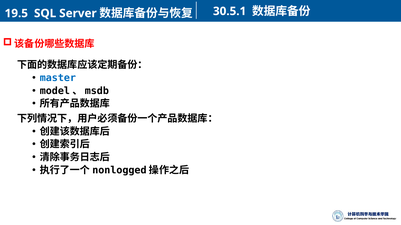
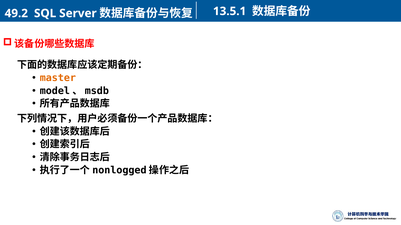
19.5: 19.5 -> 49.2
30.5.1: 30.5.1 -> 13.5.1
master colour: blue -> orange
